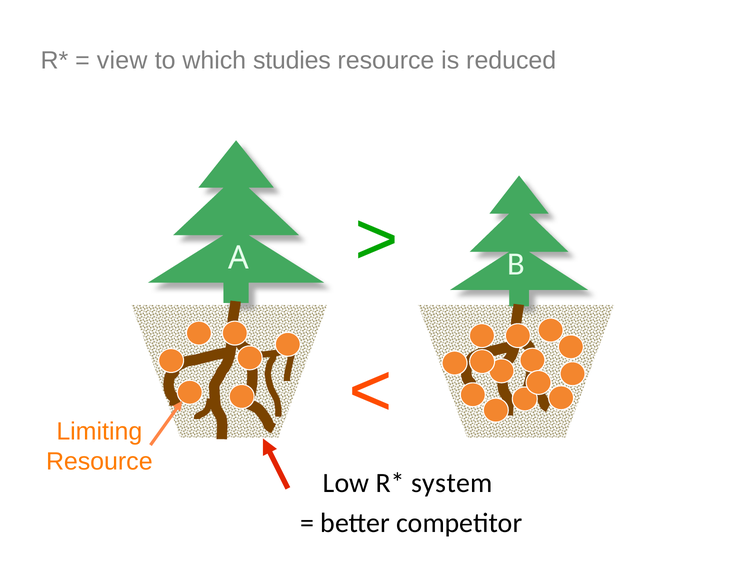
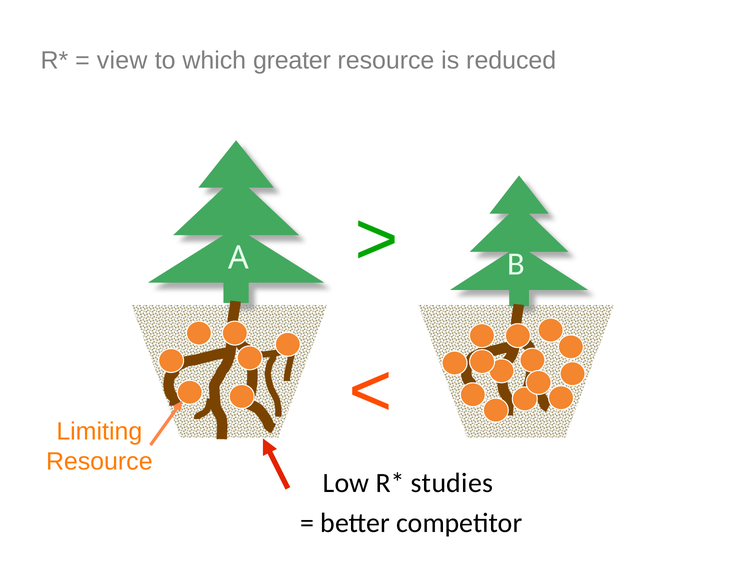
studies: studies -> greater
system: system -> studies
